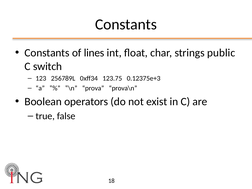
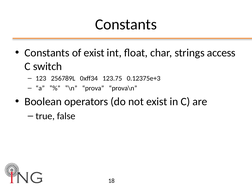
of lines: lines -> exist
public: public -> access
